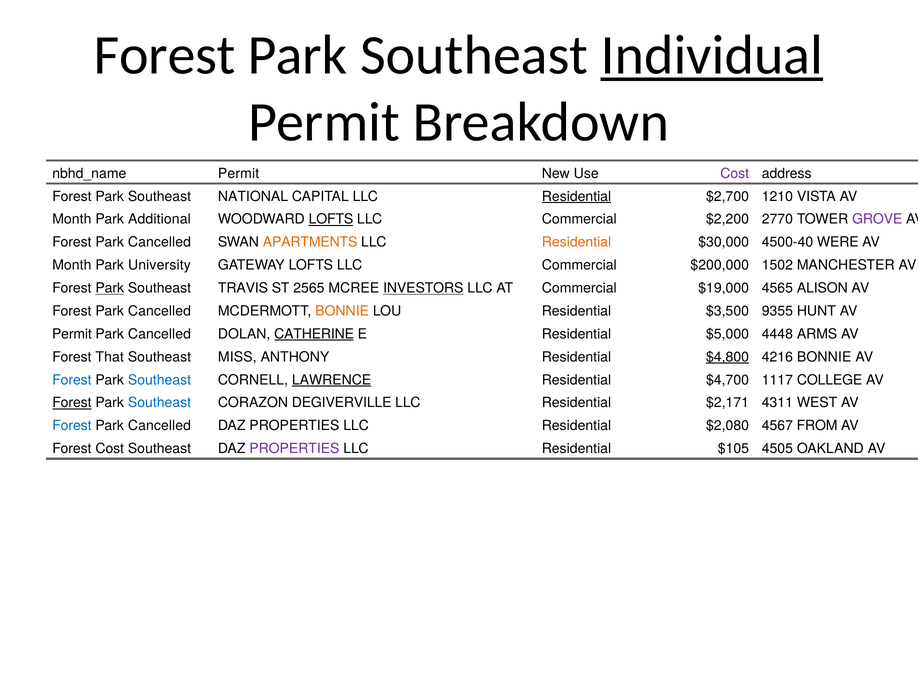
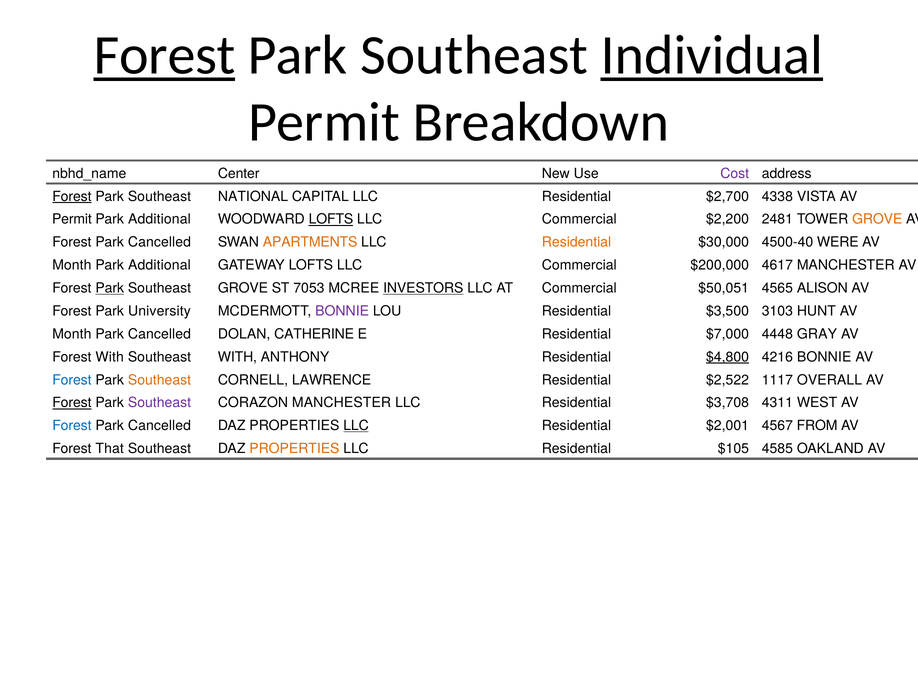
Forest at (165, 55) underline: none -> present
Permit at (239, 174): Permit -> Center
Forest at (72, 197) underline: none -> present
Residential at (577, 197) underline: present -> none
1210: 1210 -> 4338
Month at (72, 220): Month -> Permit
2770: 2770 -> 2481
GROVE at (877, 220) colour: purple -> orange
University at (159, 265): University -> Additional
1502: 1502 -> 4617
Southeast TRAVIS: TRAVIS -> GROVE
2565: 2565 -> 7053
$19,000: $19,000 -> $50,051
Cancelled at (159, 311): Cancelled -> University
BONNIE at (342, 311) colour: orange -> purple
9355: 9355 -> 3103
Permit at (72, 334): Permit -> Month
CATHERINE underline: present -> none
$5,000: $5,000 -> $7,000
ARMS: ARMS -> GRAY
Forest That: That -> With
Southeast MISS: MISS -> WITH
Southeast at (160, 380) colour: blue -> orange
LAWRENCE underline: present -> none
$4,700: $4,700 -> $2,522
COLLEGE: COLLEGE -> OVERALL
Southeast at (160, 403) colour: blue -> purple
CORAZON DEGIVERVILLE: DEGIVERVILLE -> MANCHESTER
$2,171: $2,171 -> $3,708
LLC at (356, 426) underline: none -> present
$2,080: $2,080 -> $2,001
Forest Cost: Cost -> That
PROPERTIES at (294, 449) colour: purple -> orange
4505: 4505 -> 4585
